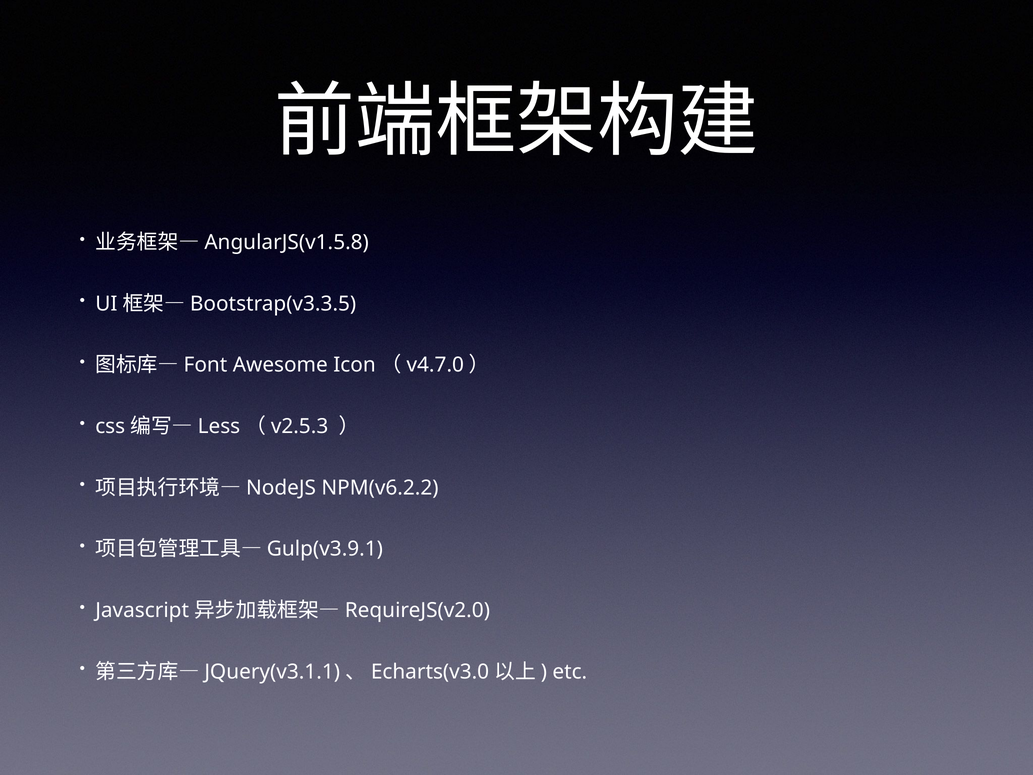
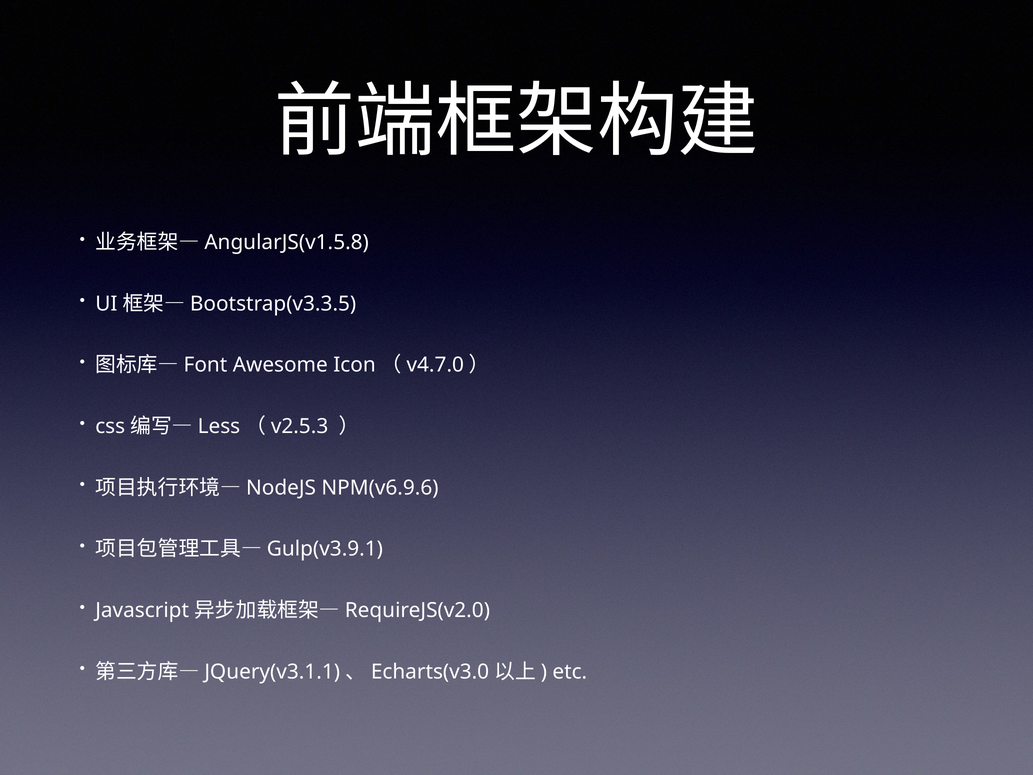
NPM(v6.2.2: NPM(v6.2.2 -> NPM(v6.9.6
